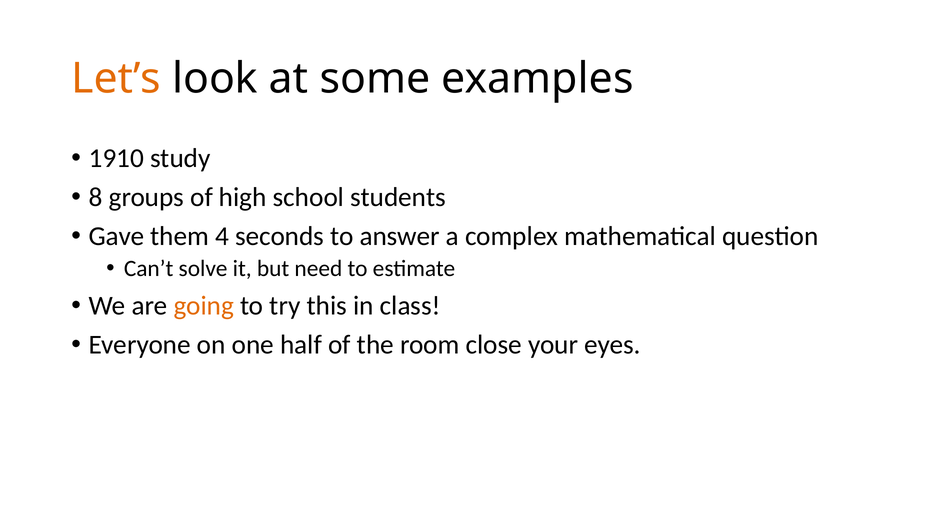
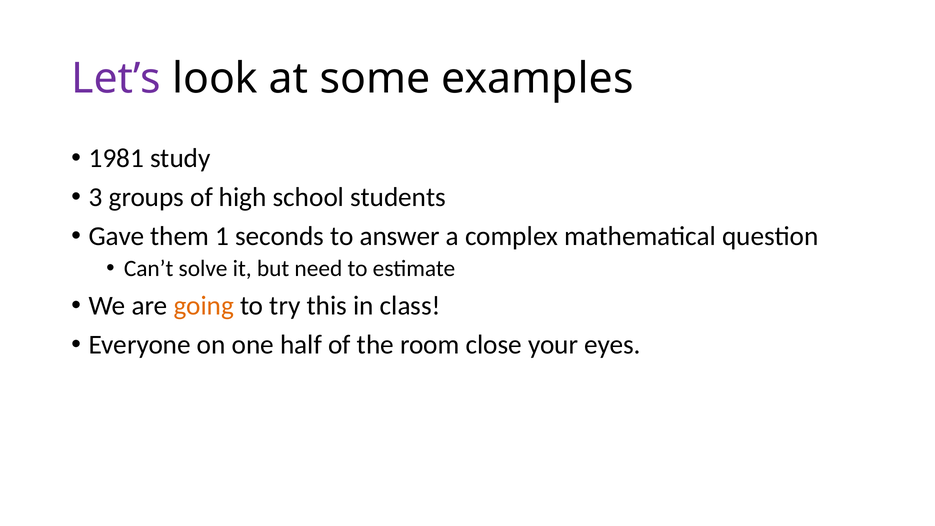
Let’s colour: orange -> purple
1910: 1910 -> 1981
8: 8 -> 3
4: 4 -> 1
